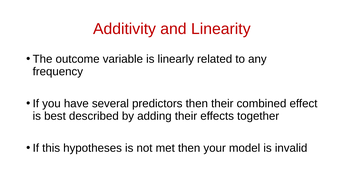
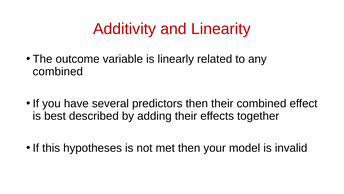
frequency at (58, 71): frequency -> combined
